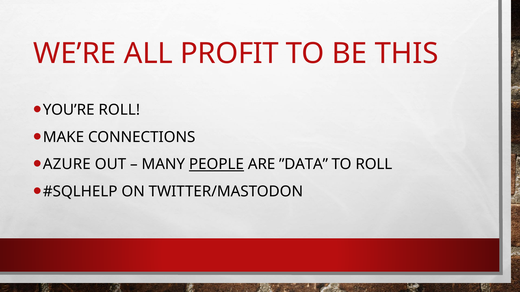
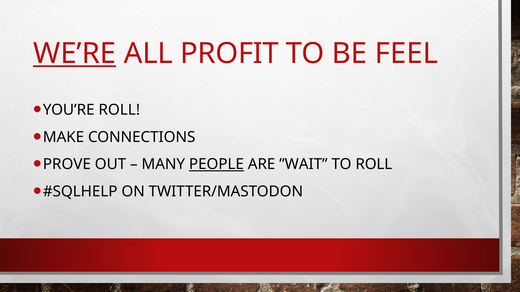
WE’RE underline: none -> present
THIS: THIS -> FEEL
AZURE: AZURE -> PROVE
”DATA: ”DATA -> ”WAIT
